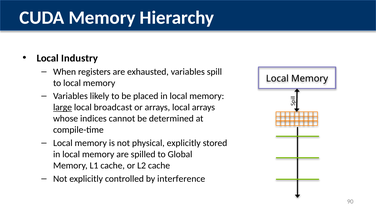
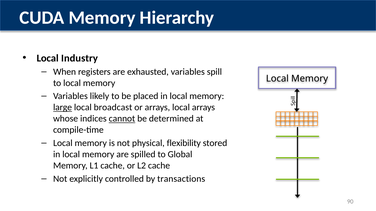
cannot underline: none -> present
physical explicitly: explicitly -> flexibility
interference: interference -> transactions
